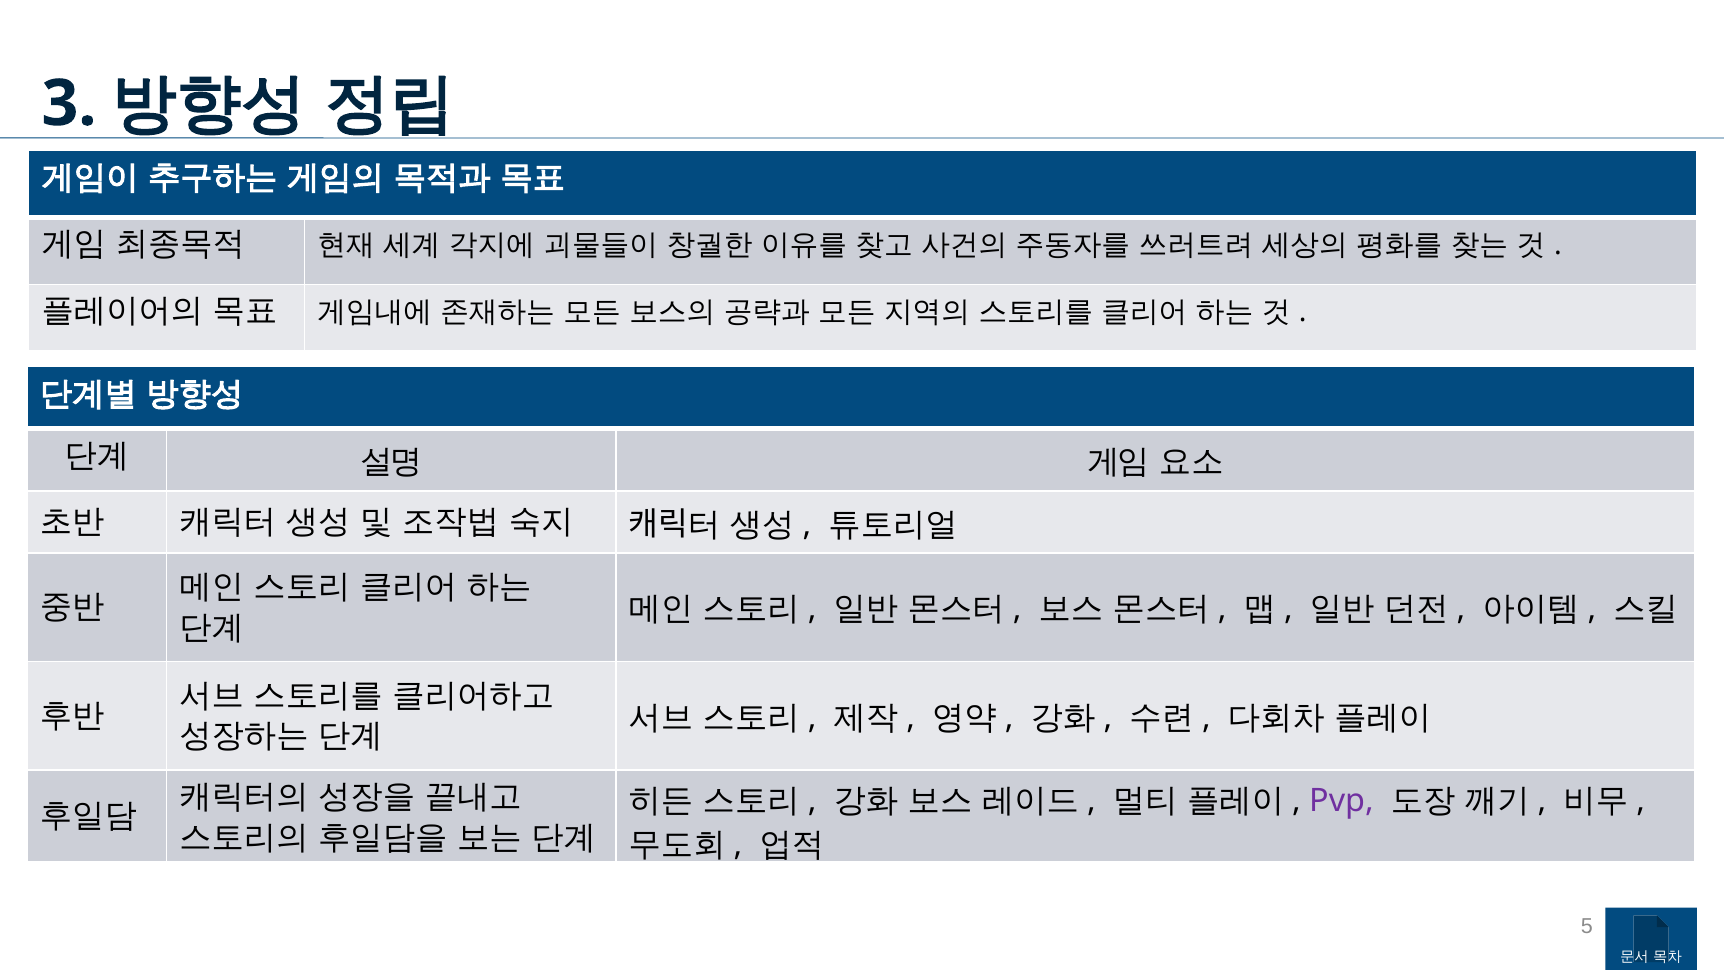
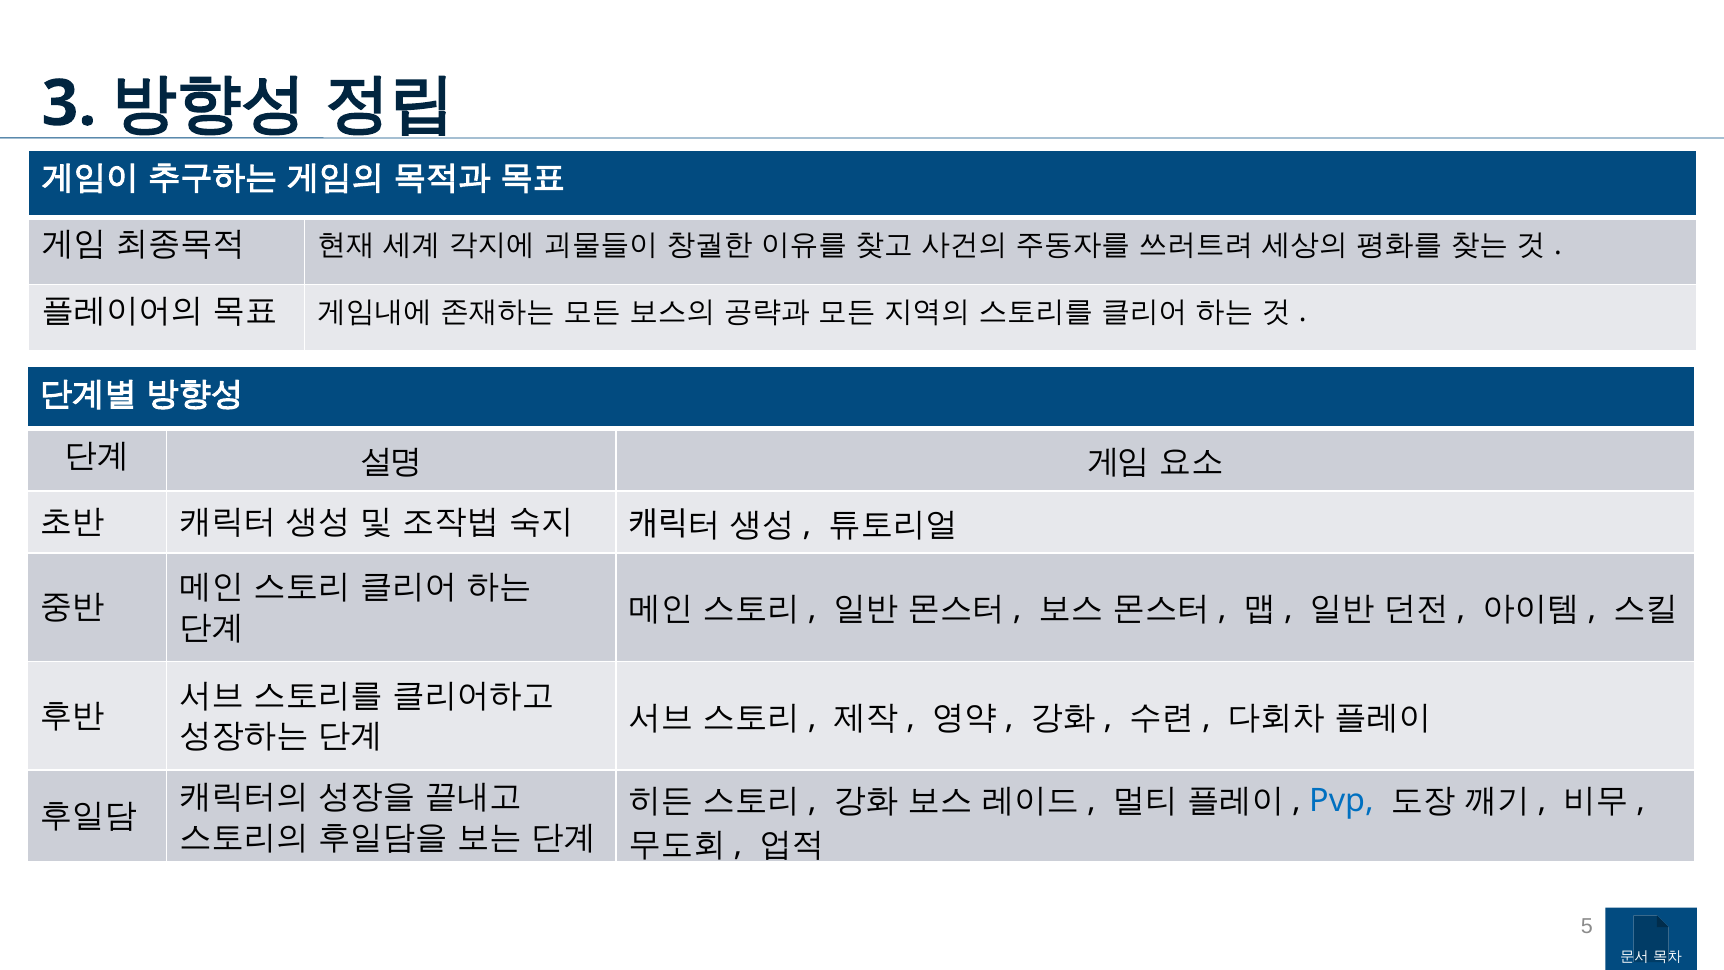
Pvp colour: purple -> blue
